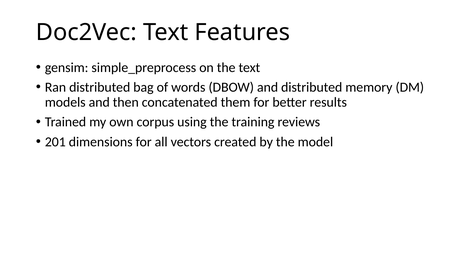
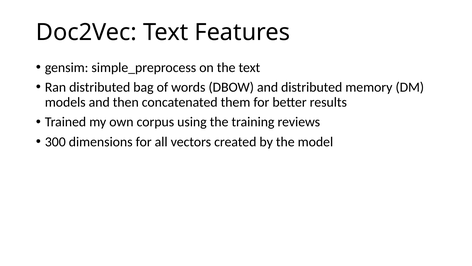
201: 201 -> 300
